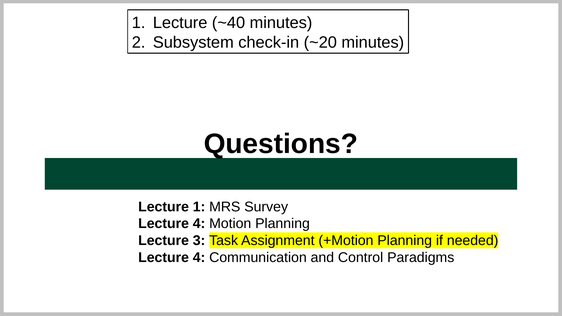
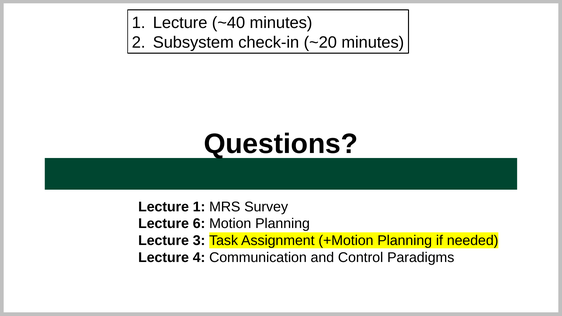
4 at (199, 224): 4 -> 6
